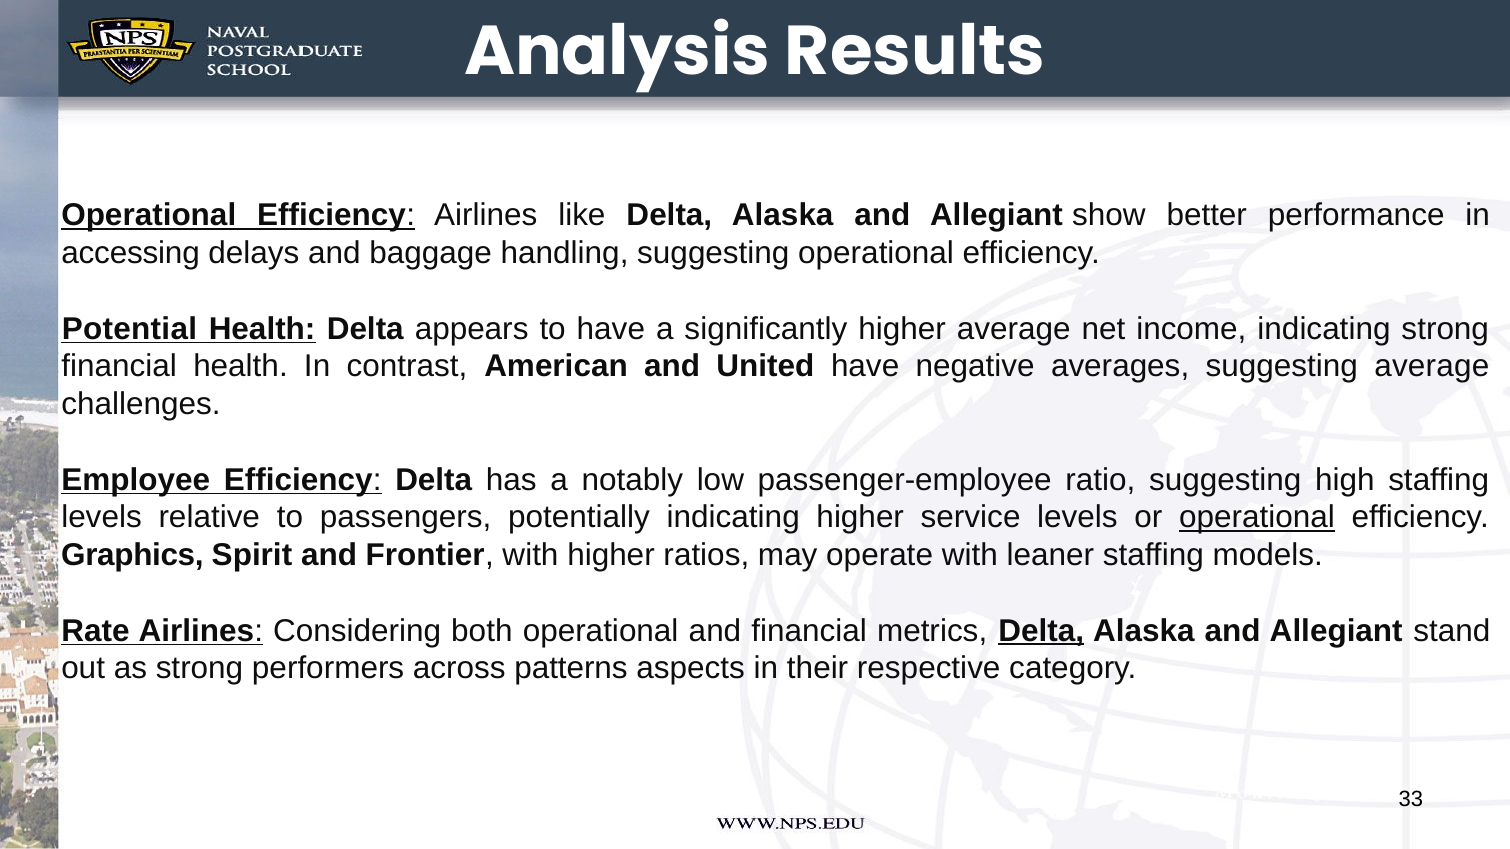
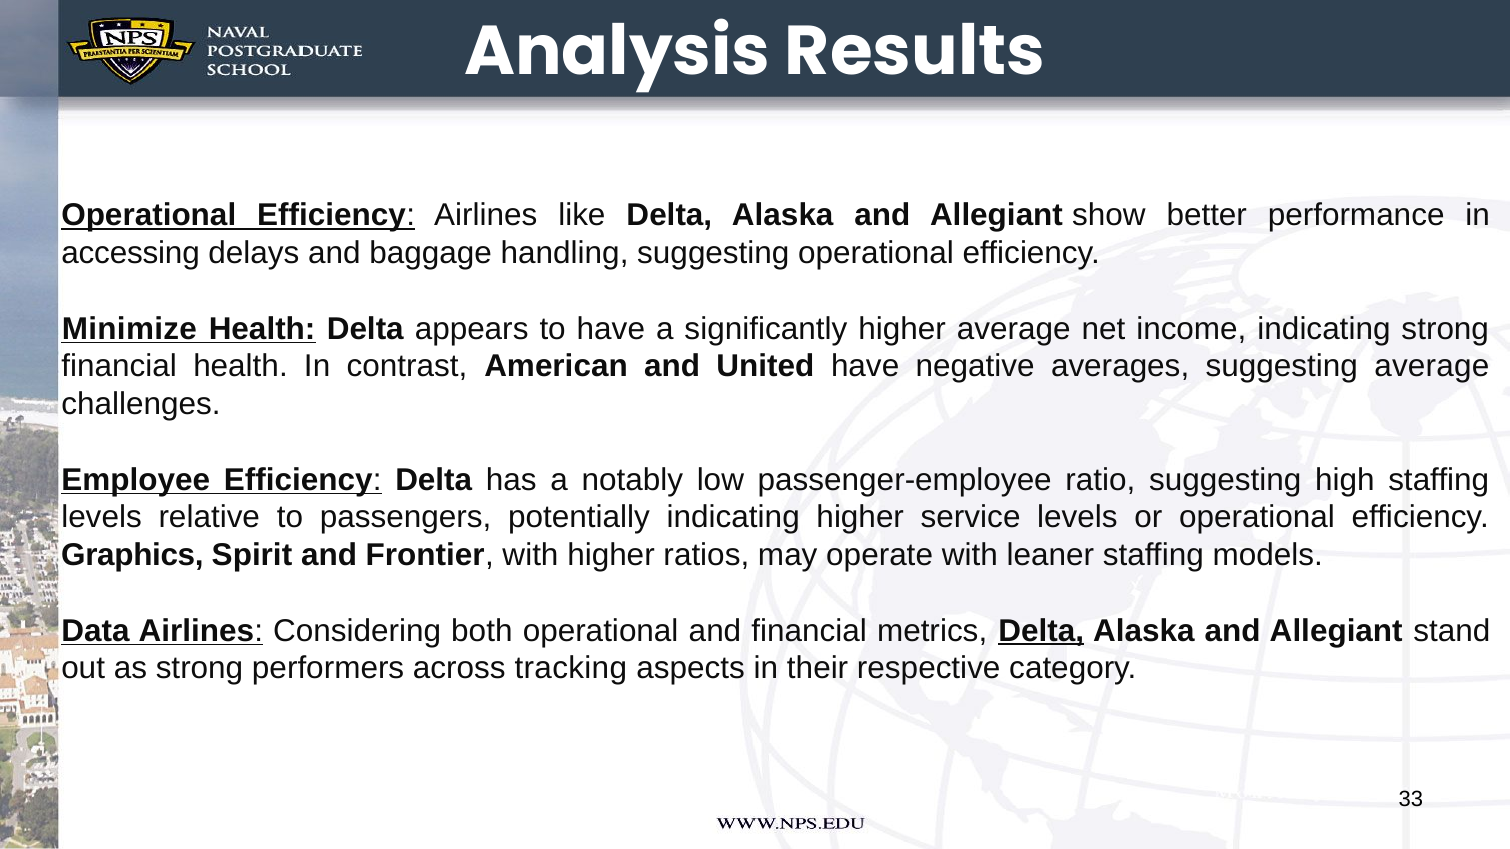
Potential: Potential -> Minimize
operational at (1257, 518) underline: present -> none
Rate: Rate -> Data
patterns: patterns -> tracking
